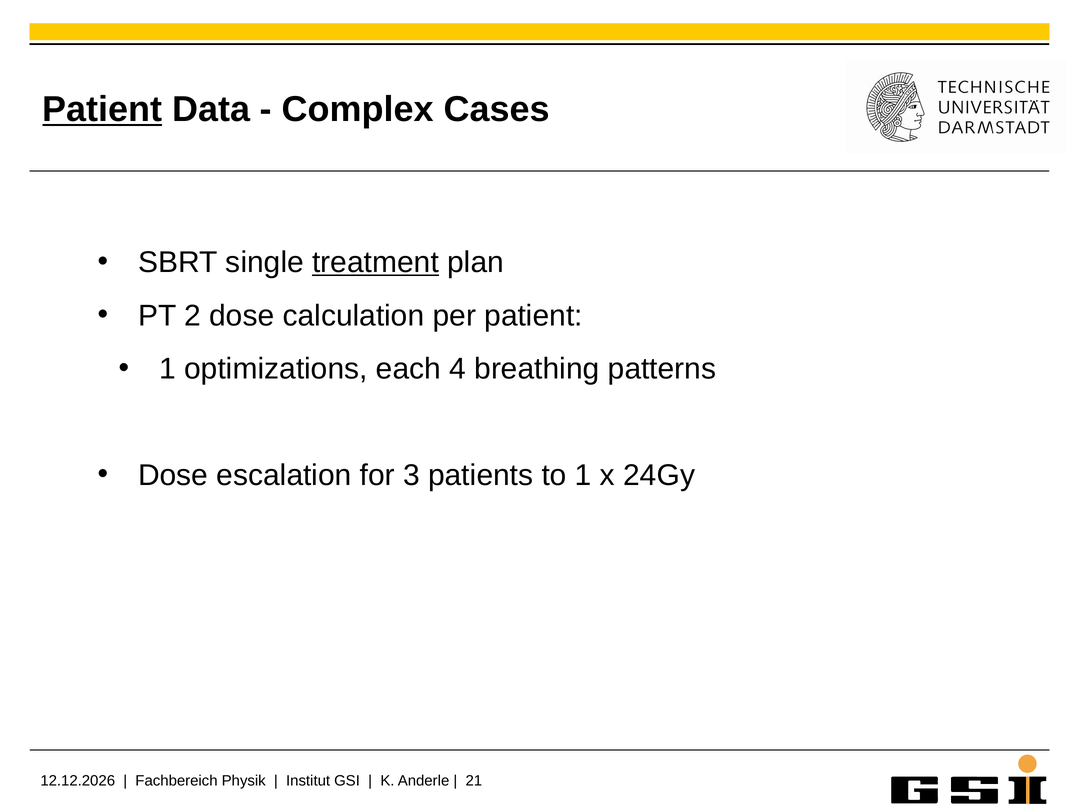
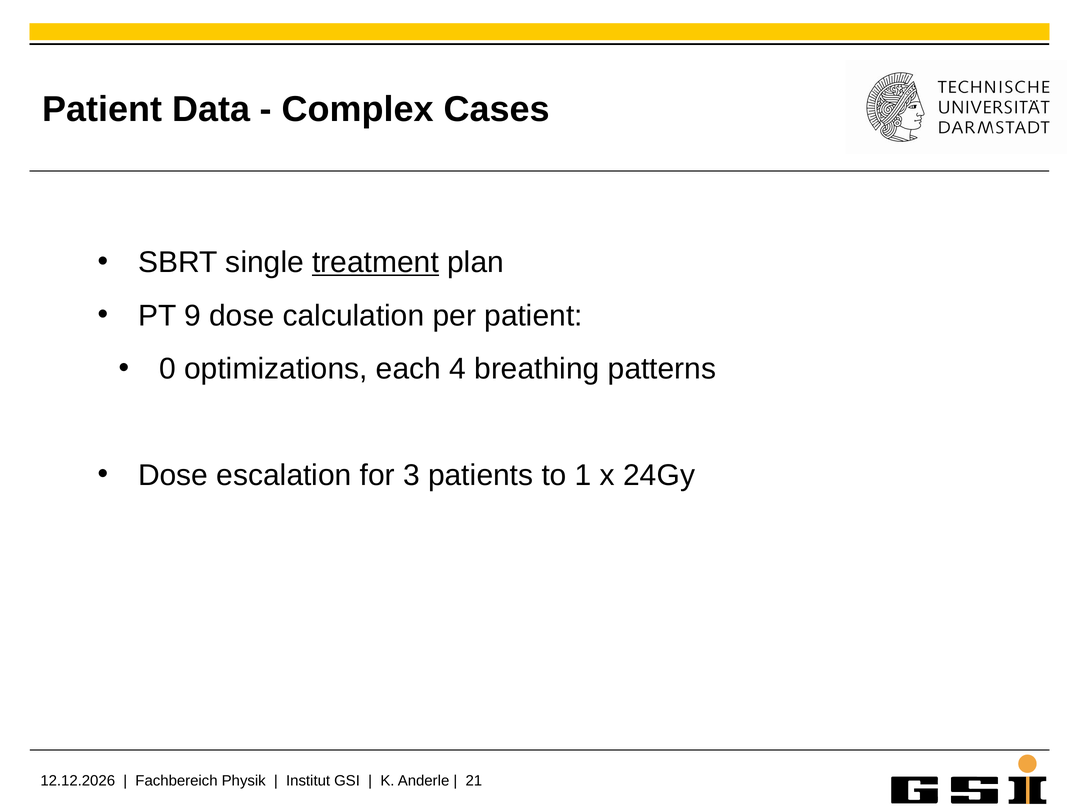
Patient at (102, 110) underline: present -> none
2: 2 -> 9
1 at (168, 369): 1 -> 0
